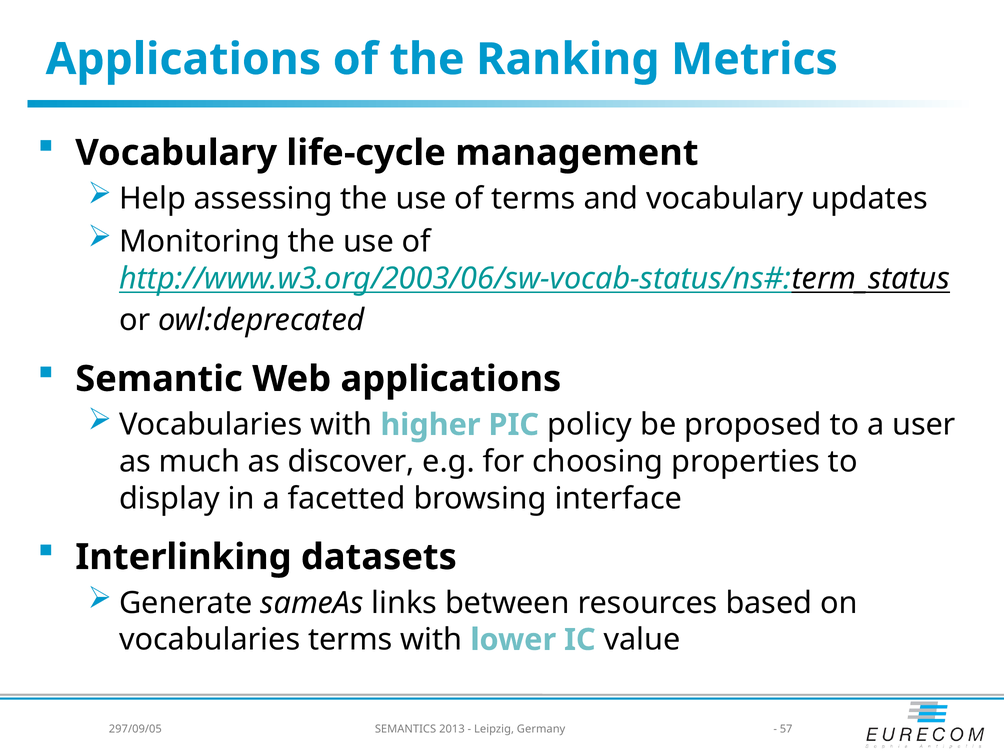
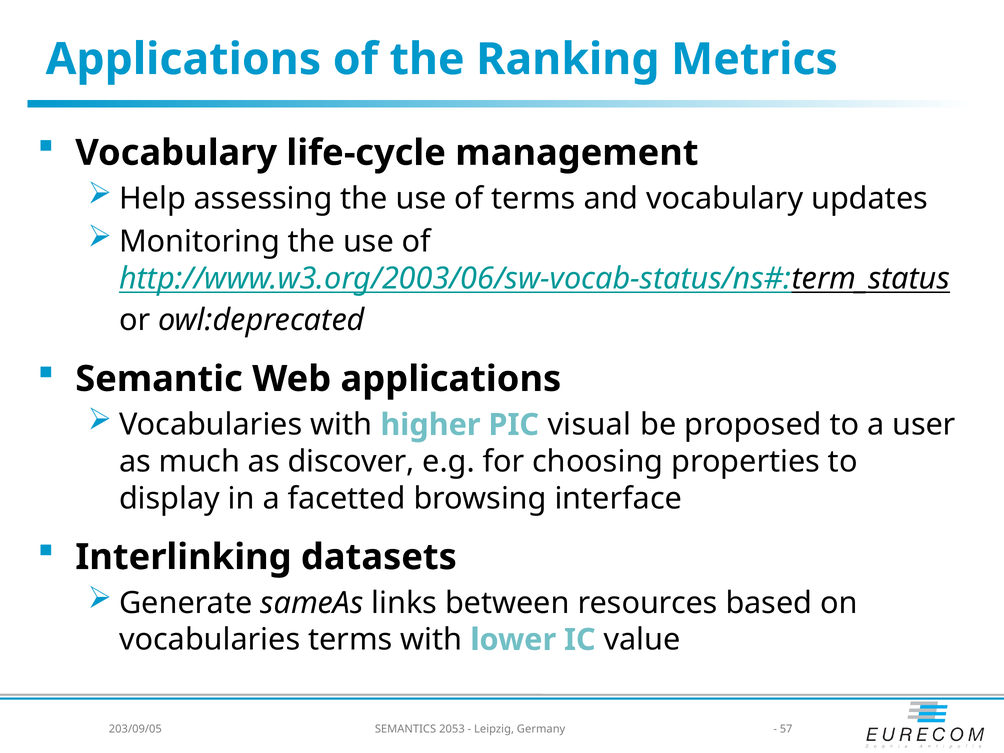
policy: policy -> visual
297/09/05: 297/09/05 -> 203/09/05
2013: 2013 -> 2053
